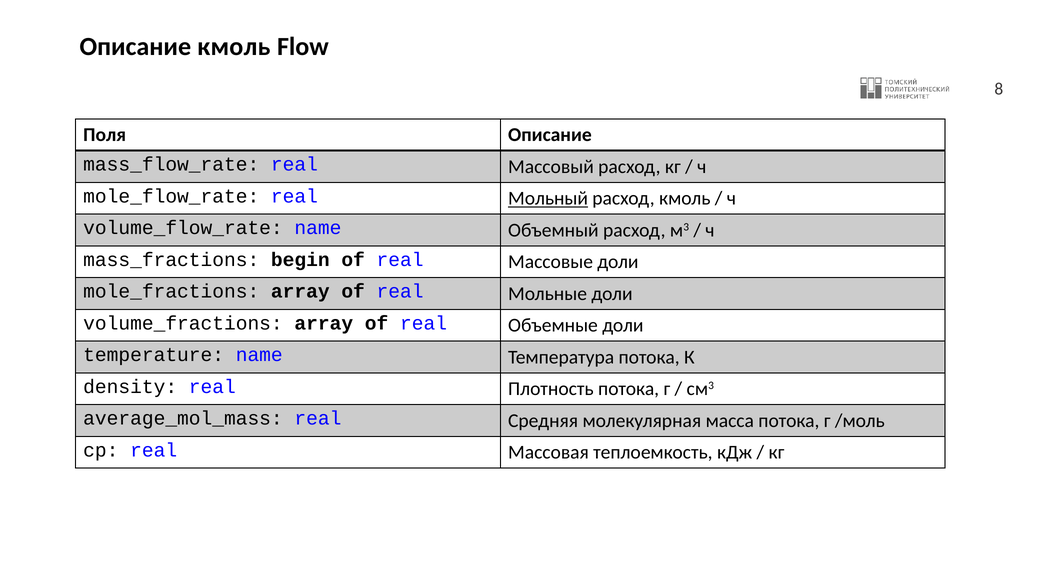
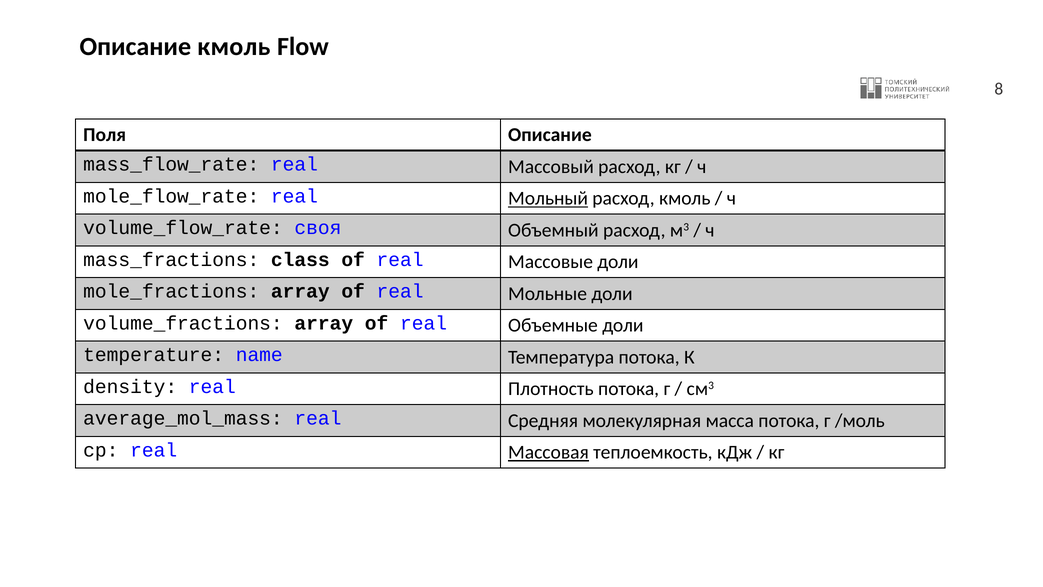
name at (318, 228): name -> своя
begin: begin -> class
Массовая underline: none -> present
